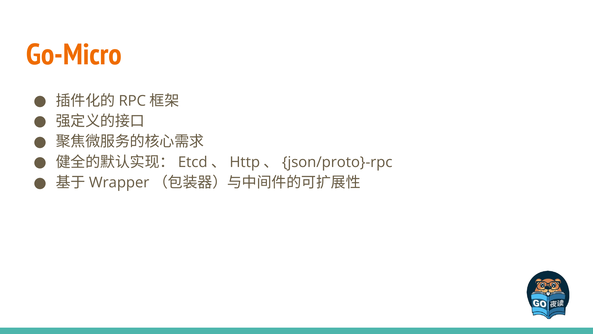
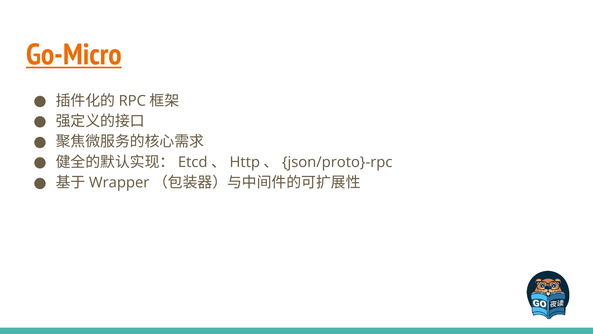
Go-Micro underline: none -> present
